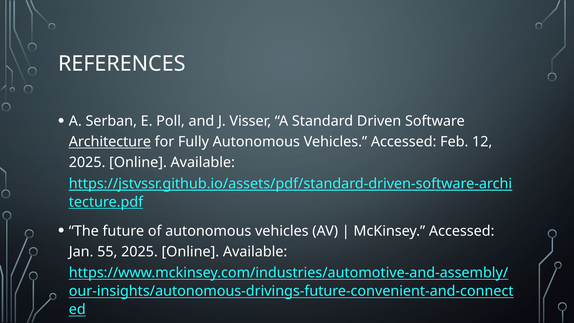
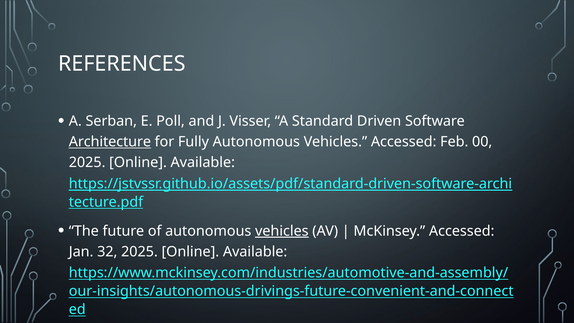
12: 12 -> 00
vehicles at (282, 231) underline: none -> present
55: 55 -> 32
